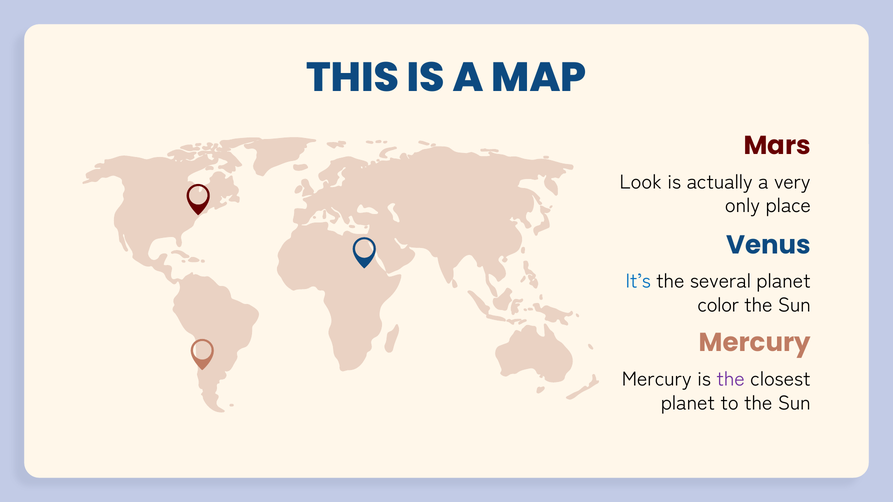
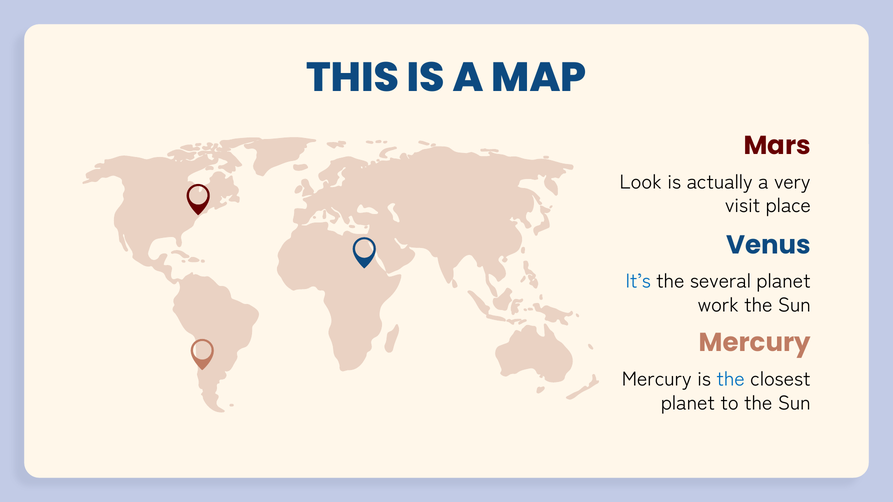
only: only -> visit
color: color -> work
the at (731, 380) colour: purple -> blue
